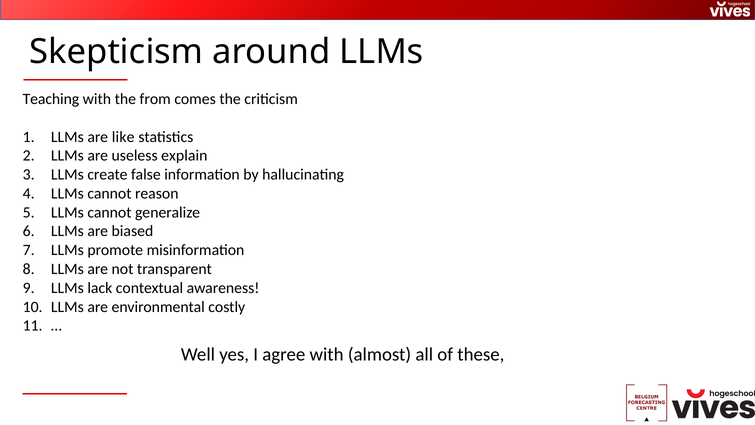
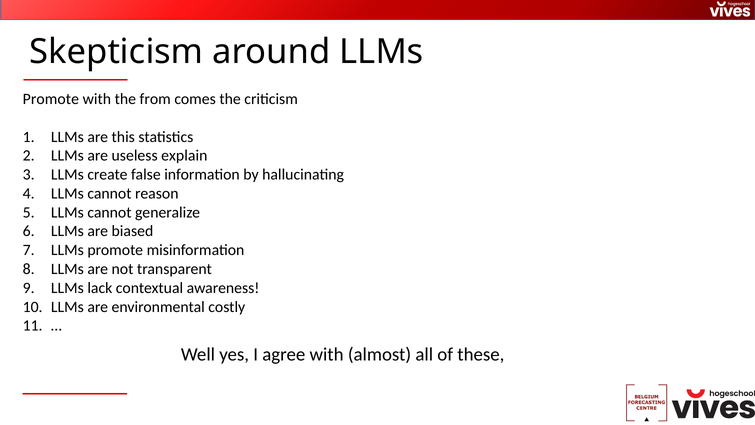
Teaching at (51, 99): Teaching -> Promote
like: like -> this
